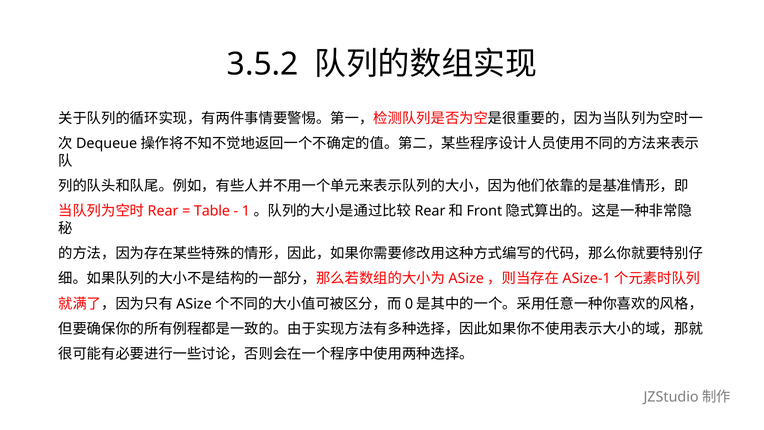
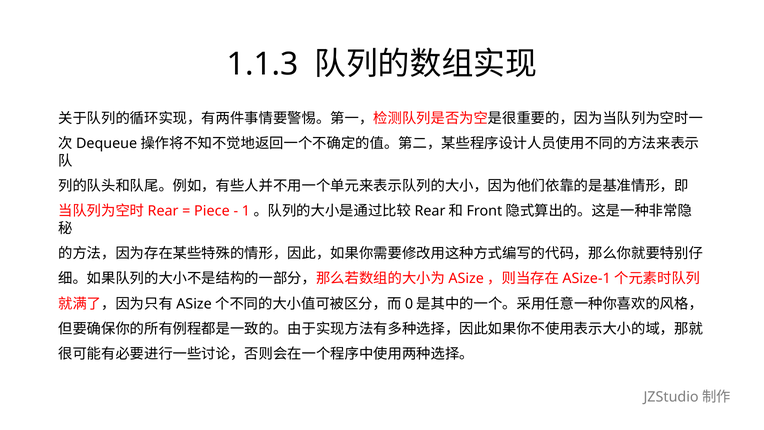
3.5.2: 3.5.2 -> 1.1.3
Table: Table -> Piece
